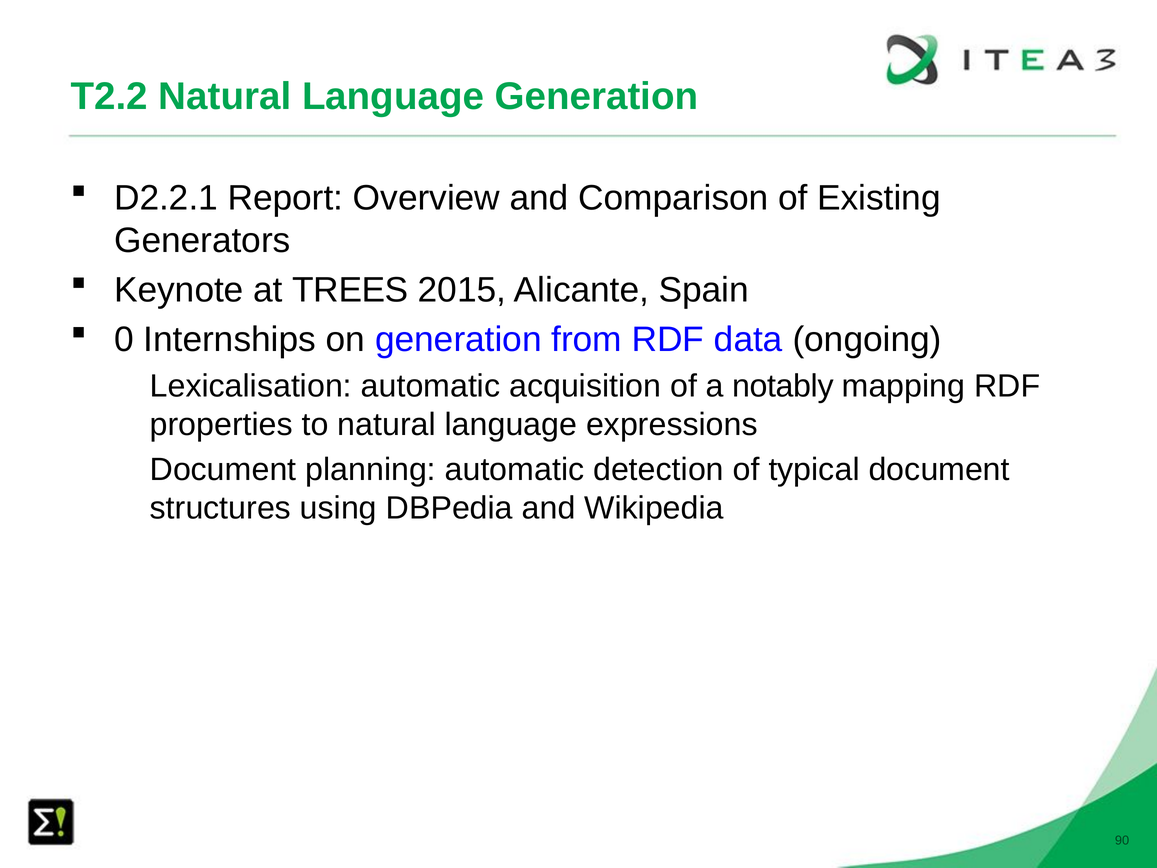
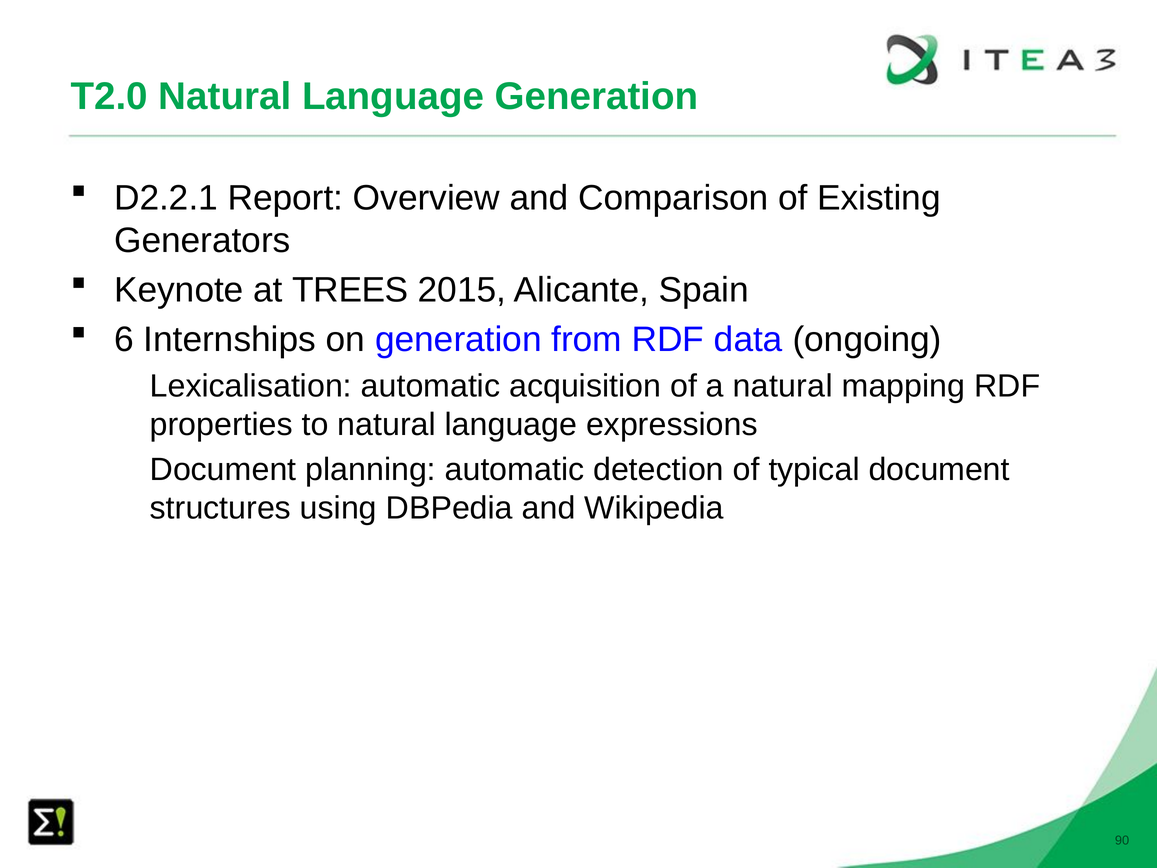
T2.2: T2.2 -> T2.0
0: 0 -> 6
a notably: notably -> natural
